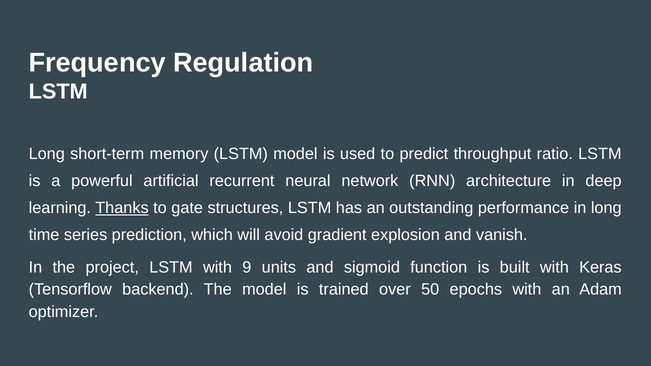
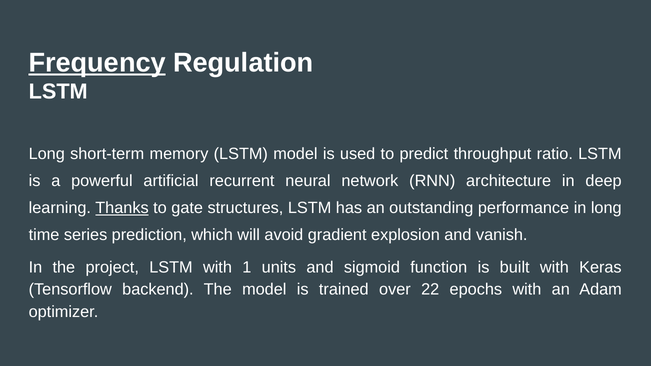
Frequency underline: none -> present
9: 9 -> 1
50: 50 -> 22
